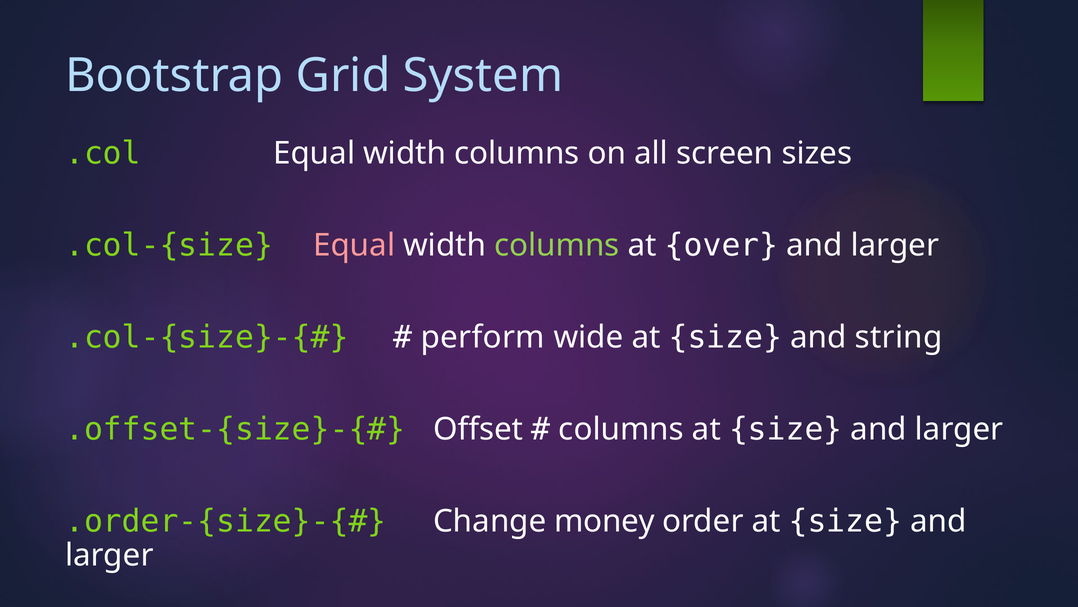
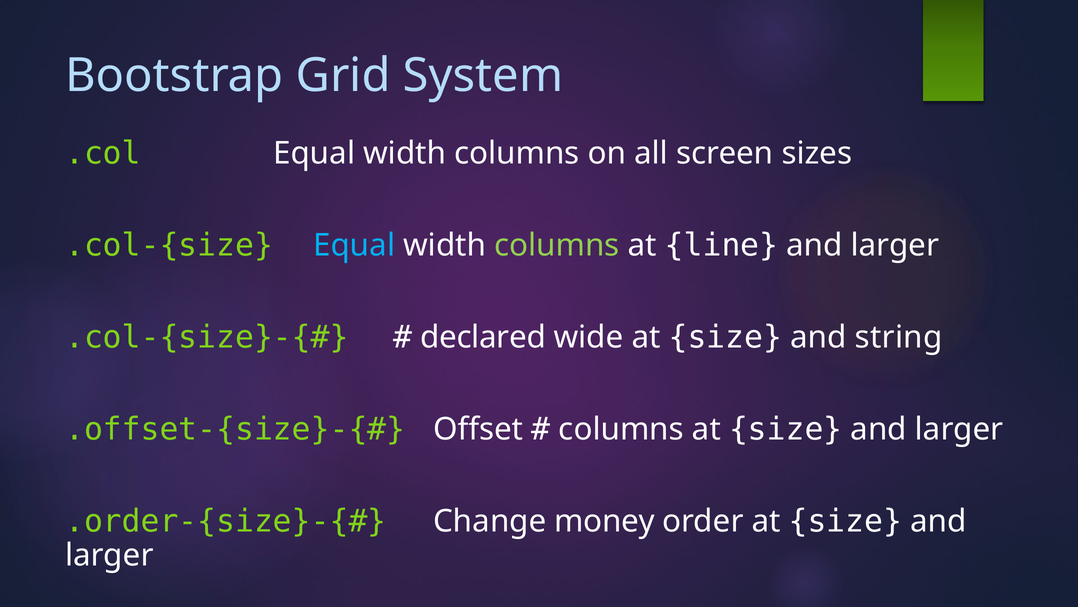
Equal at (354, 245) colour: pink -> light blue
over: over -> line
perform: perform -> declared
